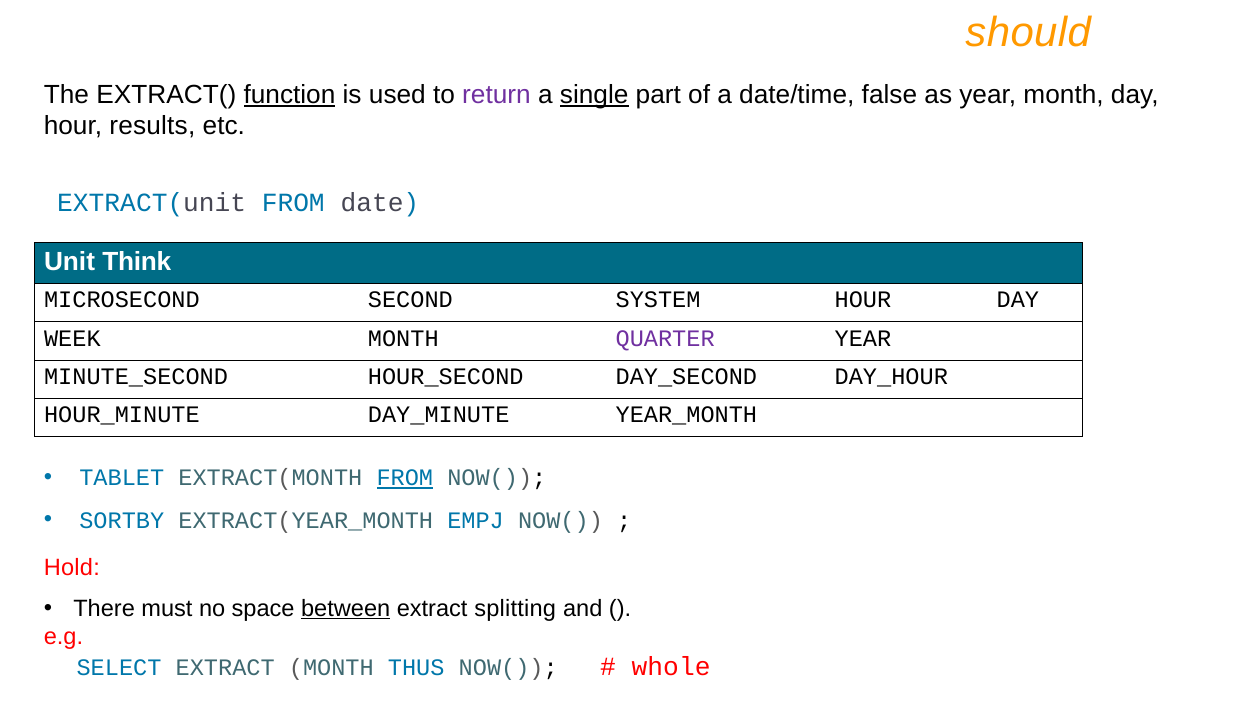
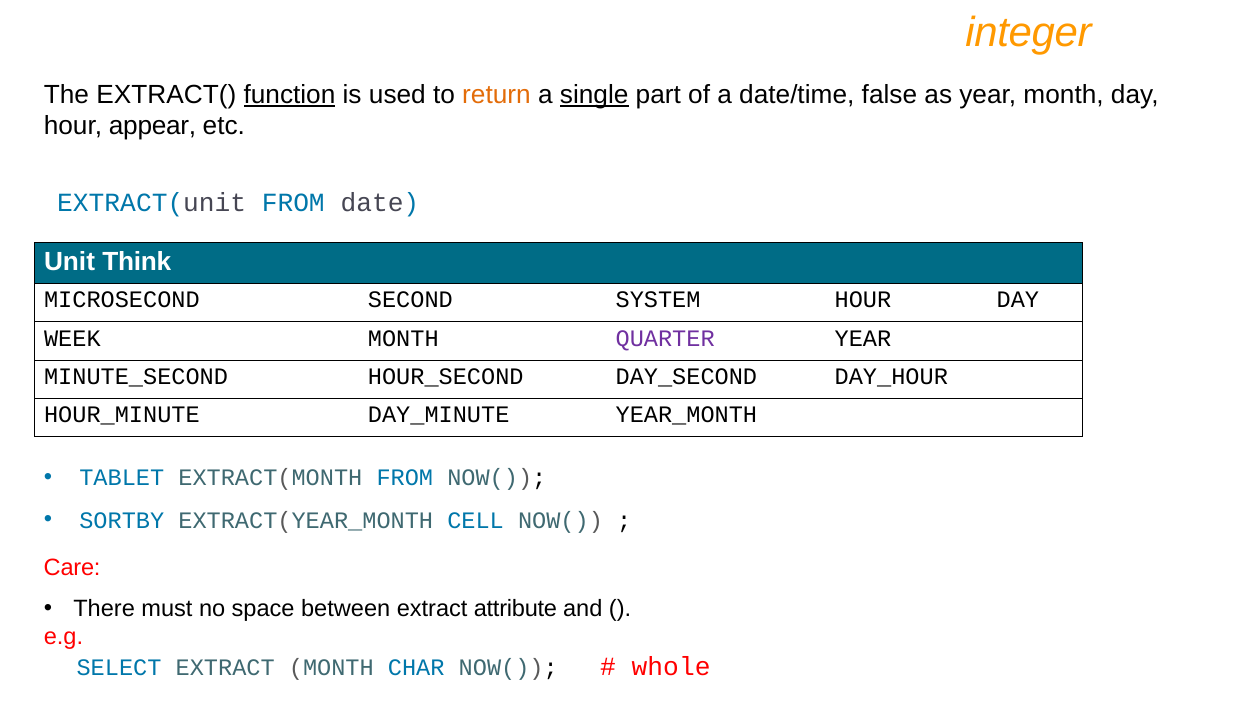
should: should -> integer
return colour: purple -> orange
results: results -> appear
FROM at (405, 478) underline: present -> none
EMPJ: EMPJ -> CELL
Hold: Hold -> Care
between underline: present -> none
splitting: splitting -> attribute
THUS: THUS -> CHAR
